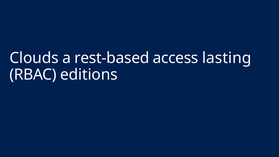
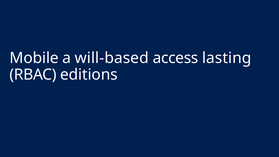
Clouds: Clouds -> Mobile
rest-based: rest-based -> will-based
